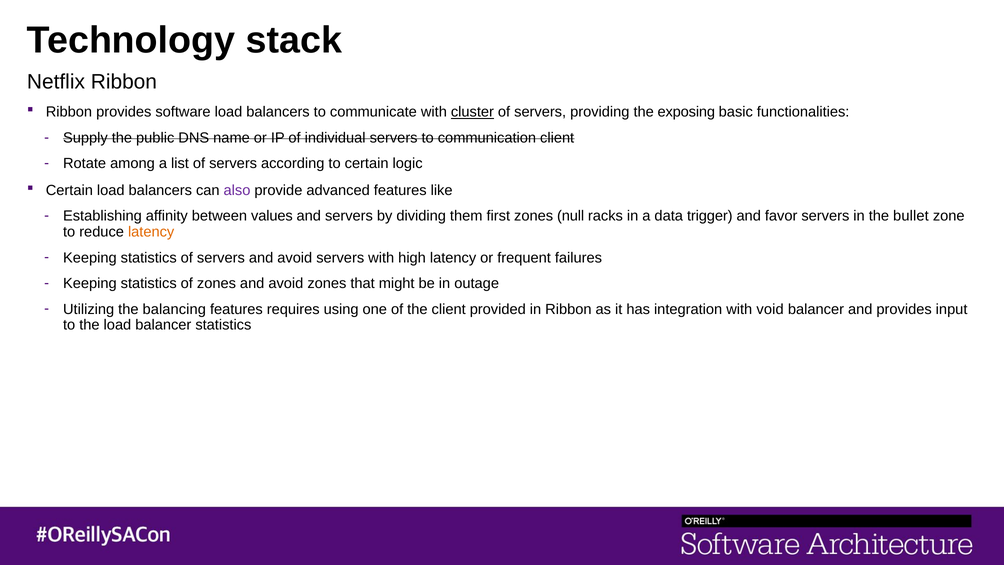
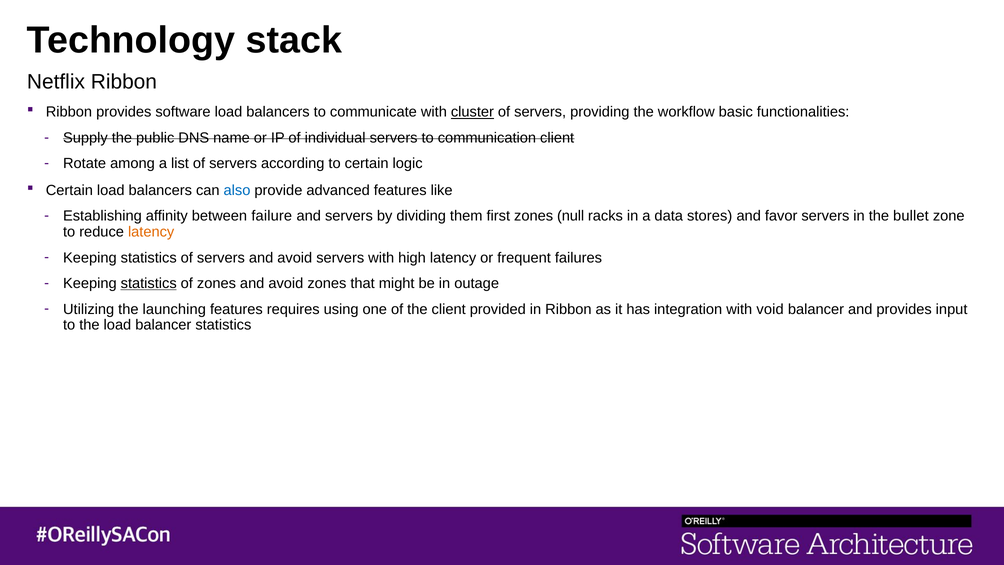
exposing: exposing -> workflow
also colour: purple -> blue
values: values -> failure
trigger: trigger -> stores
statistics at (149, 283) underline: none -> present
balancing: balancing -> launching
